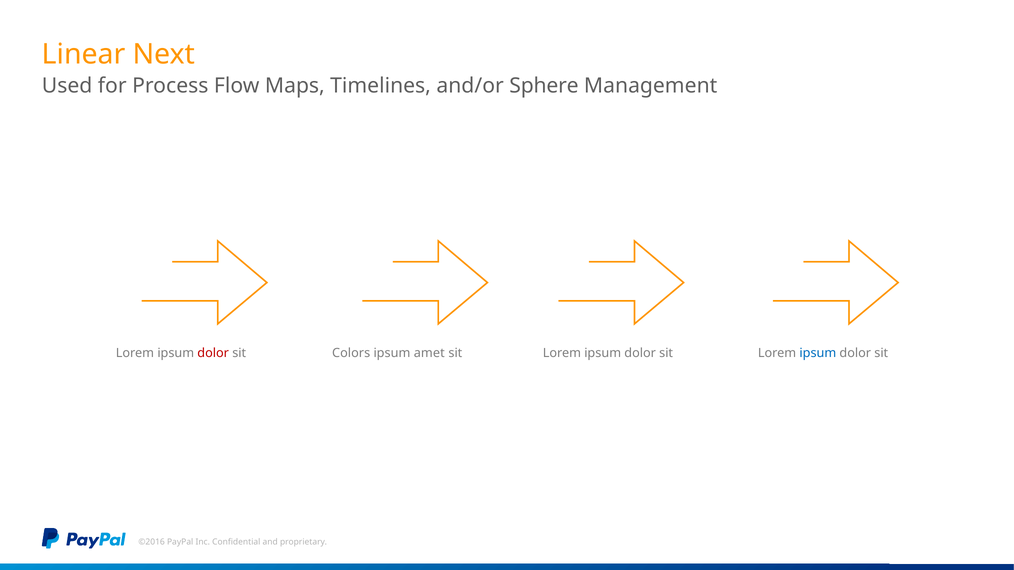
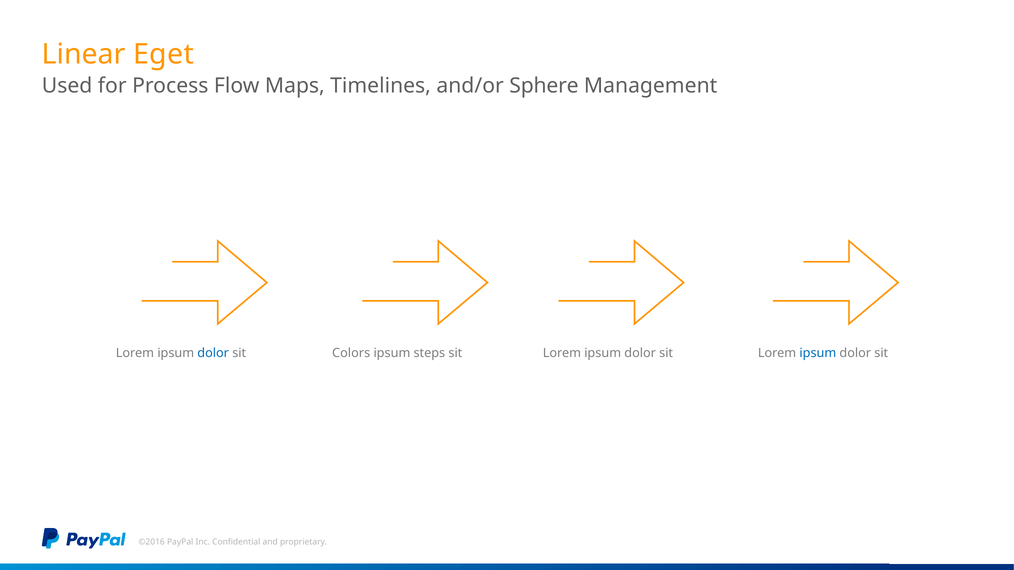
Next: Next -> Eget
dolor at (213, 353) colour: red -> blue
amet: amet -> steps
